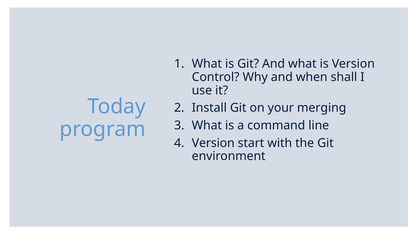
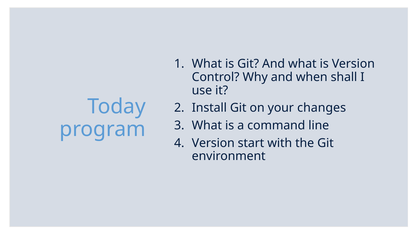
merging: merging -> changes
